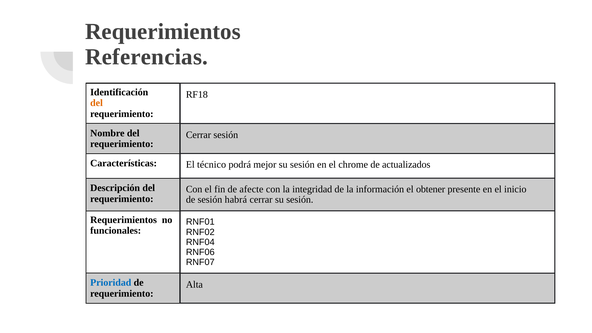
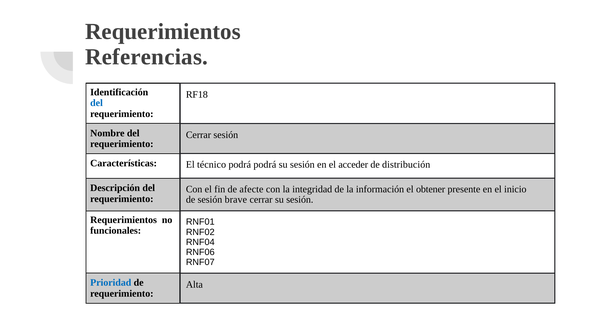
del at (97, 103) colour: orange -> blue
podrá mejor: mejor -> podrá
chrome: chrome -> acceder
actualizados: actualizados -> distribución
habrá: habrá -> brave
